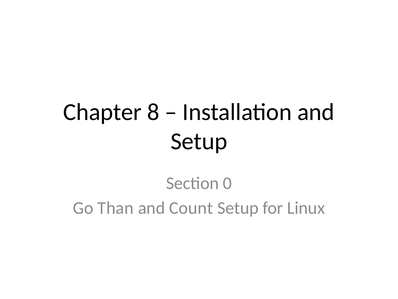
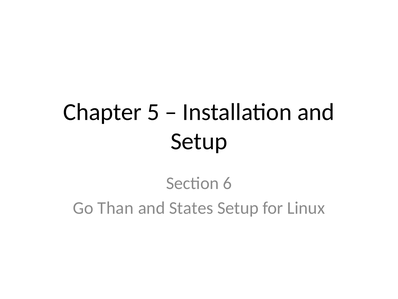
8: 8 -> 5
0: 0 -> 6
Count: Count -> States
